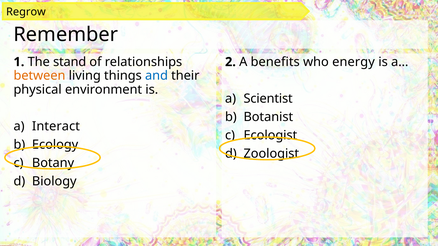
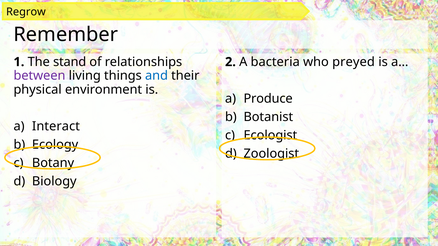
benefits: benefits -> bacteria
energy: energy -> preyed
between colour: orange -> purple
Scientist: Scientist -> Produce
